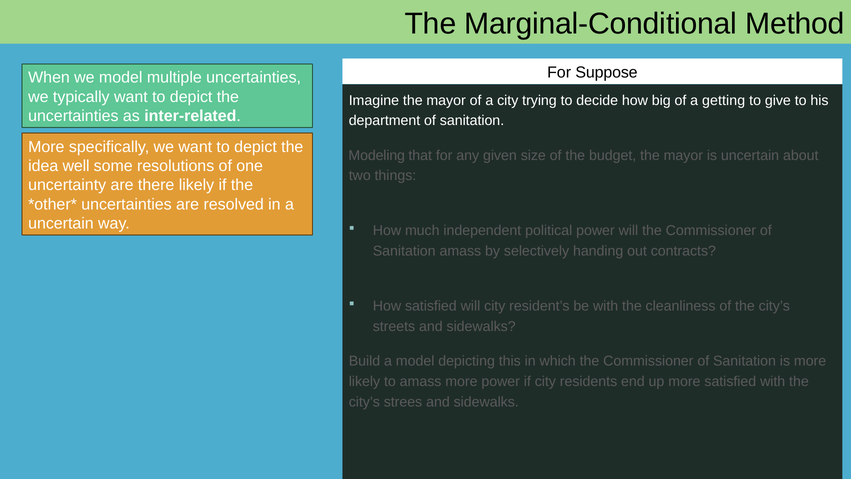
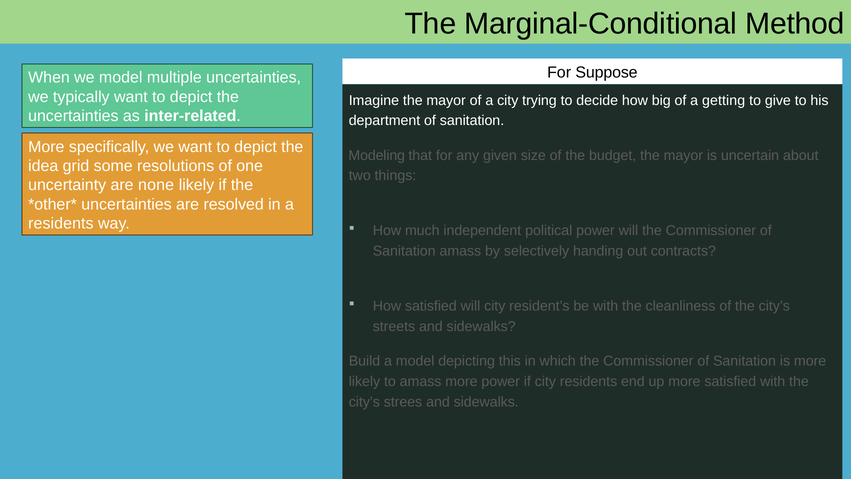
well: well -> grid
there: there -> none
uncertain at (61, 223): uncertain -> residents
